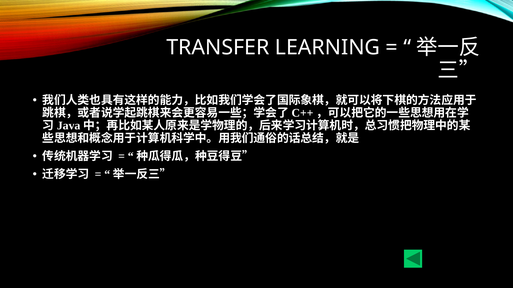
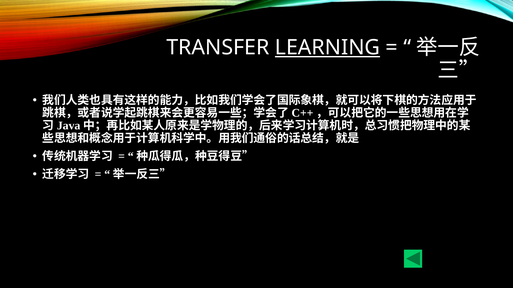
LEARNING underline: none -> present
